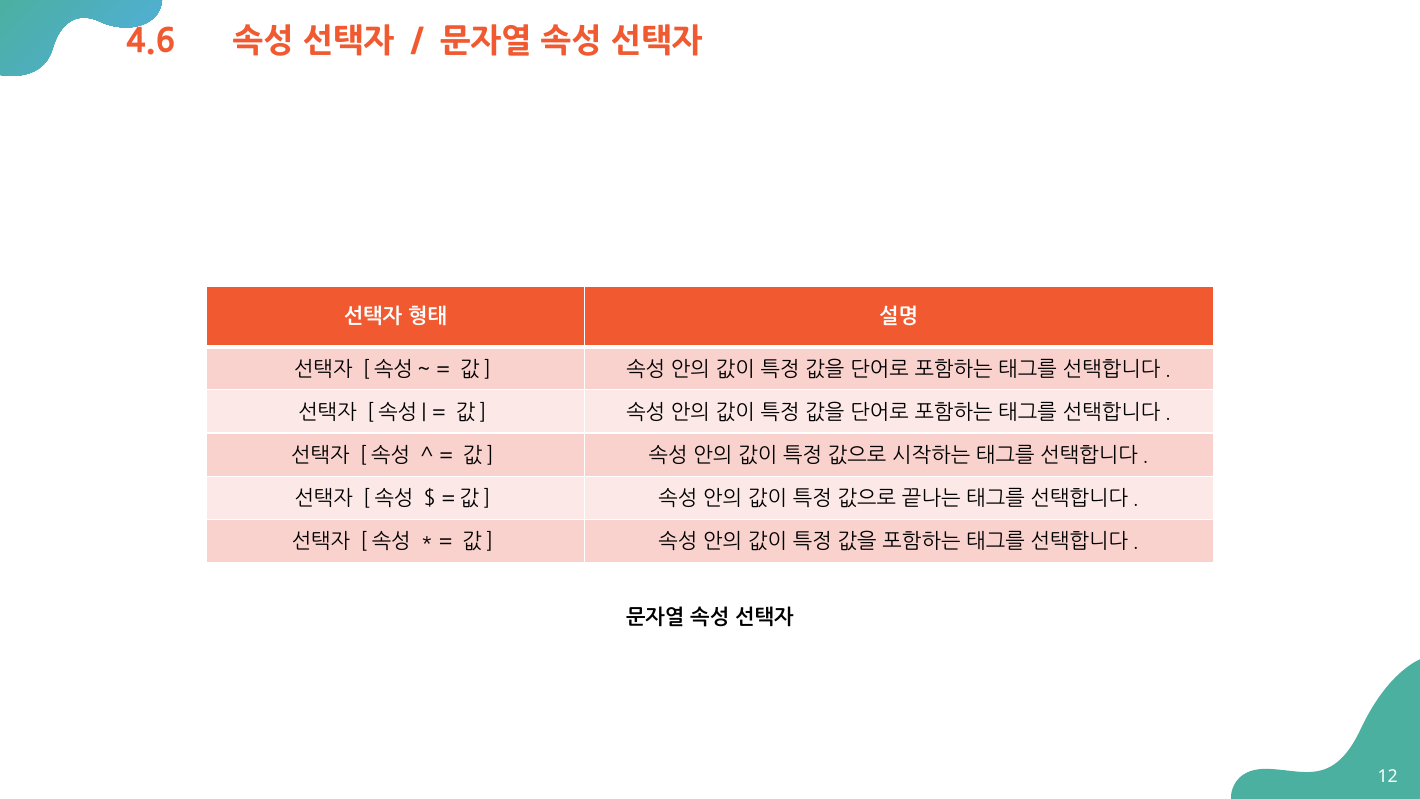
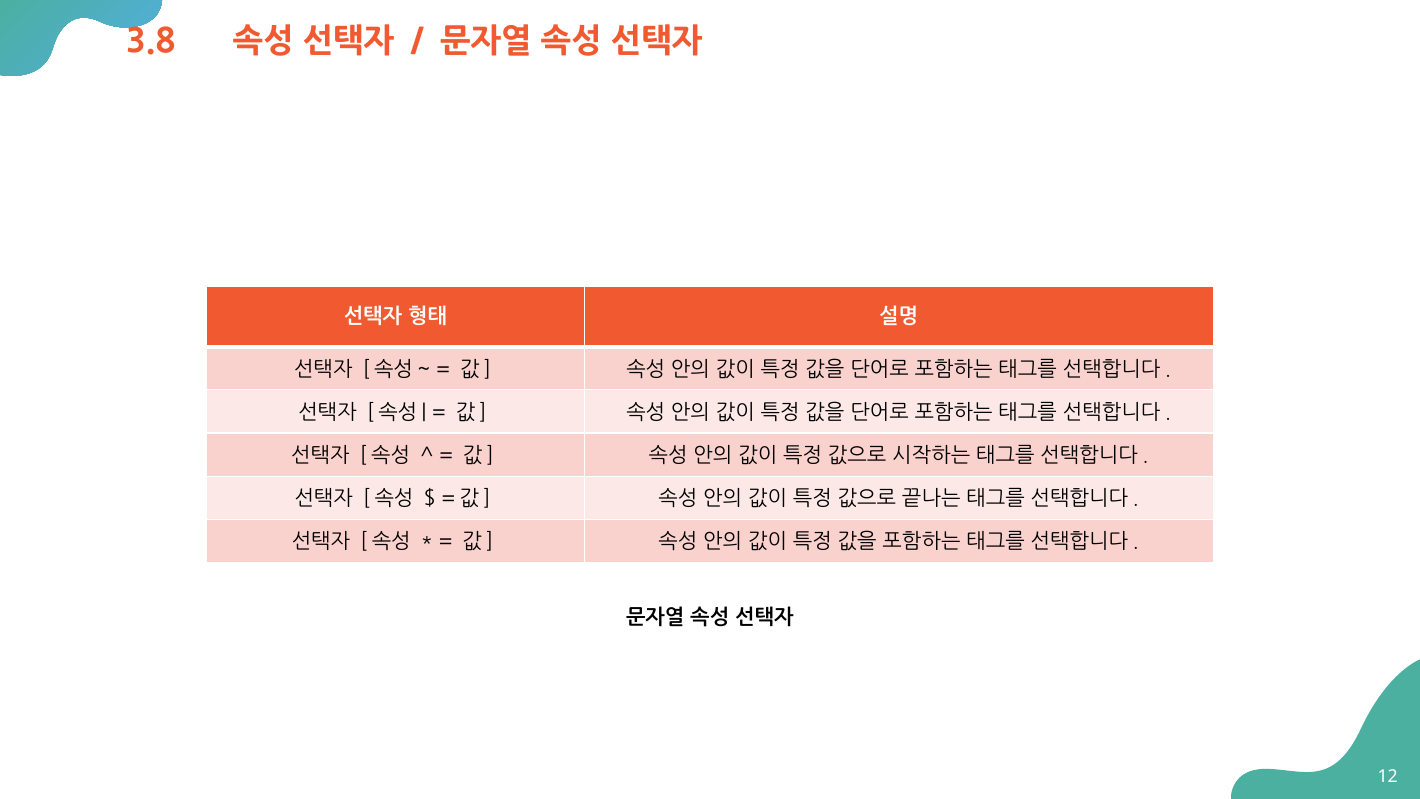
4.6: 4.6 -> 3.8
